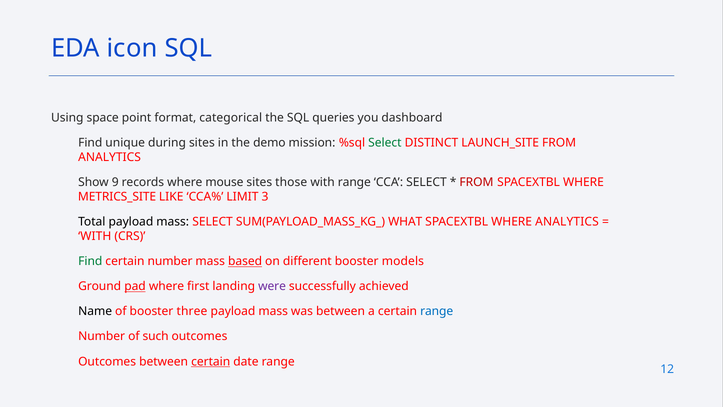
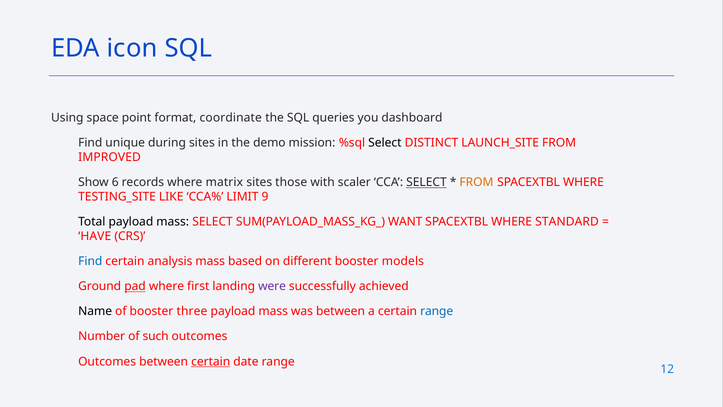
categorical: categorical -> coordinate
Select at (385, 143) colour: green -> black
ANALYTICS at (110, 157): ANALYTICS -> IMPROVED
9: 9 -> 6
mouse: mouse -> matrix
with range: range -> scaler
SELECT at (426, 182) underline: none -> present
FROM at (477, 182) colour: red -> orange
METRICS_SITE: METRICS_SITE -> TESTING_SITE
3: 3 -> 9
WHAT: WHAT -> WANT
WHERE ANALYTICS: ANALYTICS -> STANDARD
WITH at (95, 236): WITH -> HAVE
Find at (90, 261) colour: green -> blue
certain number: number -> analysis
based underline: present -> none
